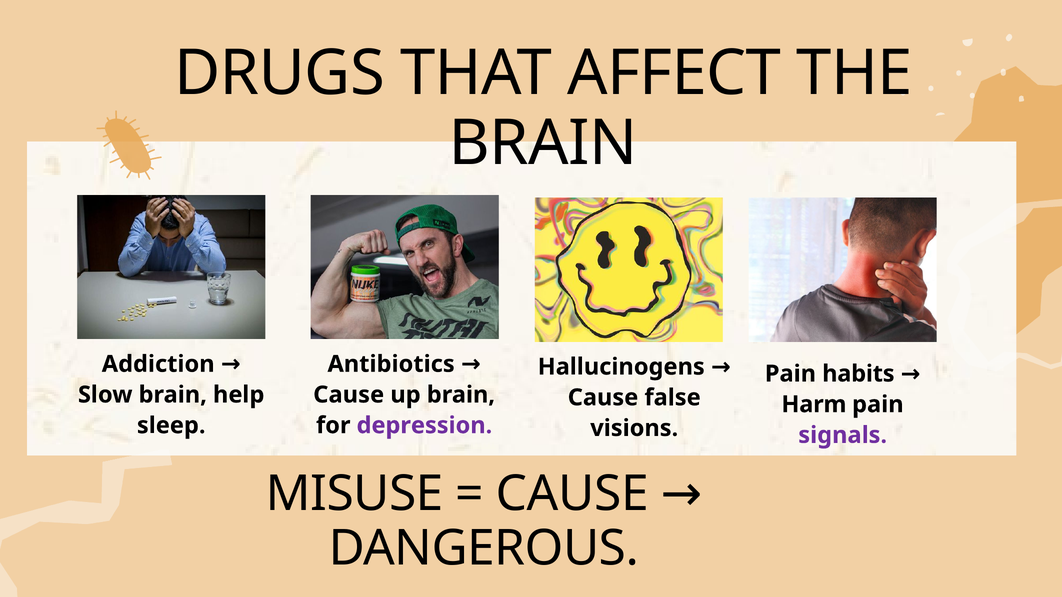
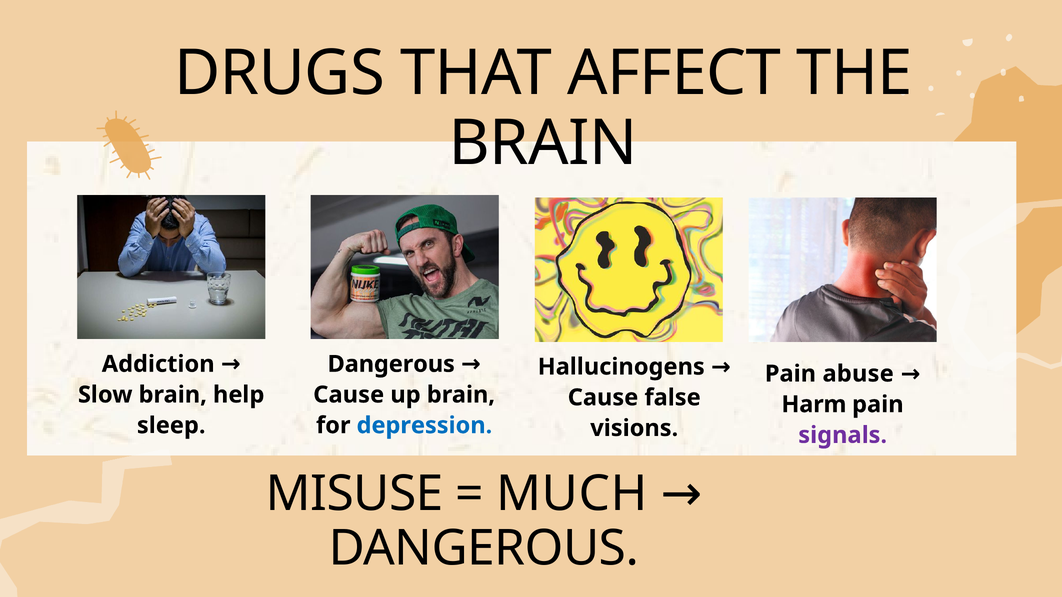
Antibiotics at (391, 364): Antibiotics -> Dangerous
habits: habits -> abuse
depression colour: purple -> blue
CAUSE at (572, 494): CAUSE -> MUCH
